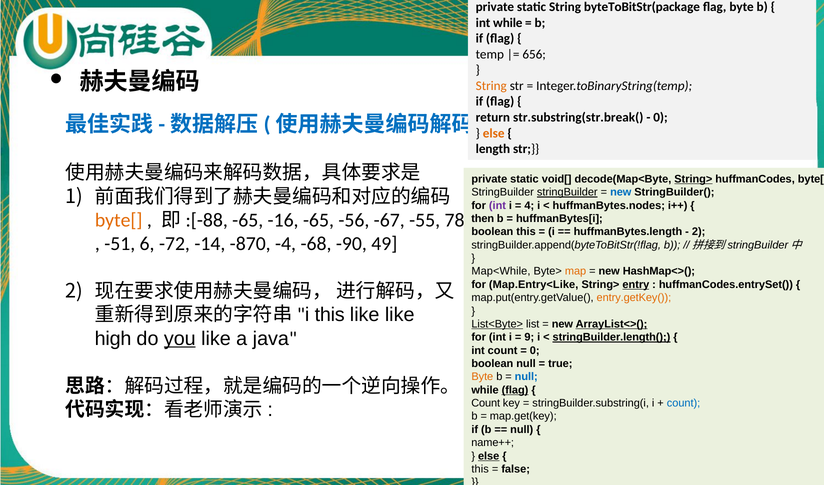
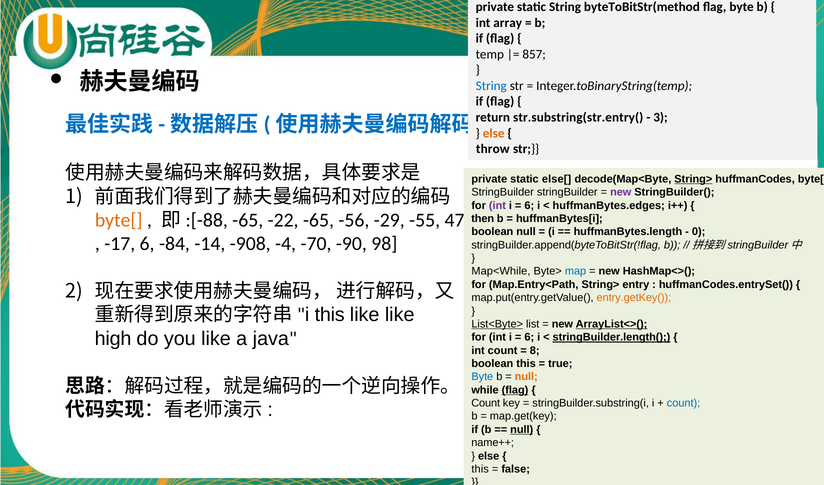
byteToBitStr(package: byteToBitStr(package -> byteToBitStr(method
int while: while -> array
656: 656 -> 857
String at (491, 86) colour: orange -> blue
str.substring(str.break(: str.substring(str.break( -> str.substring(str.entry(
0 at (661, 117): 0 -> 3
length: length -> throw
void[: void[ -> else[
stringBuilder at (567, 192) underline: present -> none
new at (621, 192) colour: blue -> purple
4 at (529, 206): 4 -> 6
huffmanBytes.nodes: huffmanBytes.nodes -> huffmanBytes.edges
-16: -16 -> -22
-67: -67 -> -29
78: 78 -> 47
boolean this: this -> null
2 at (699, 232): 2 -> 0
-51: -51 -> -17
-72: -72 -> -84
-870: -870 -> -908
-68: -68 -> -70
49: 49 -> 98
map colour: orange -> blue
Map.Entry<Like: Map.Entry<Like -> Map.Entry<Path
entry underline: present -> none
you underline: present -> none
9 at (529, 337): 9 -> 6
0 at (535, 351): 0 -> 8
boolean null: null -> this
Byte at (482, 377) colour: orange -> blue
null at (526, 377) colour: blue -> orange
null at (522, 430) underline: none -> present
else at (489, 456) underline: present -> none
